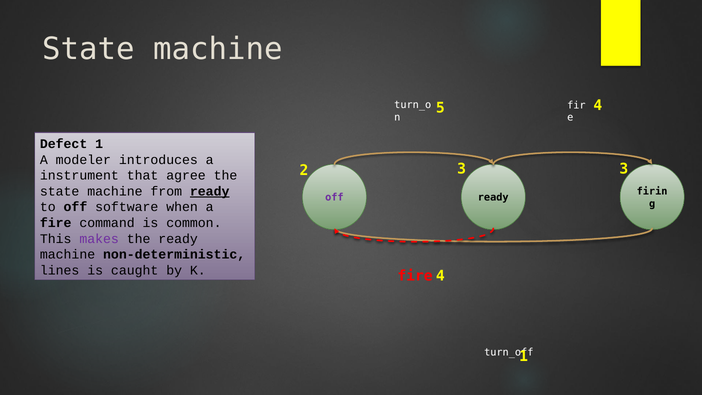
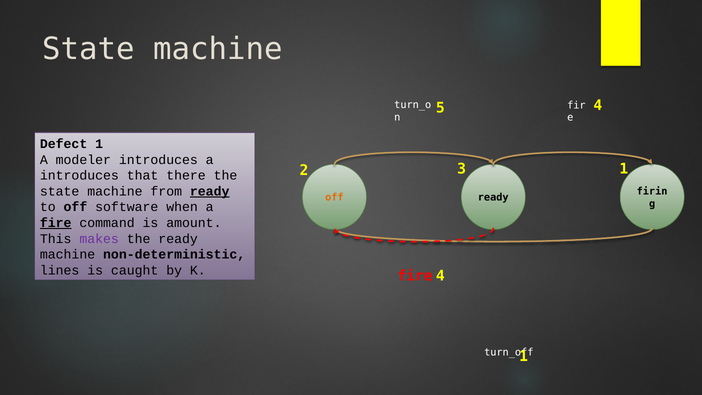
3 3: 3 -> 1
instrument at (79, 175): instrument -> introduces
agree: agree -> there
off at (334, 198) colour: purple -> orange
fire at (56, 223) underline: none -> present
common: common -> amount
